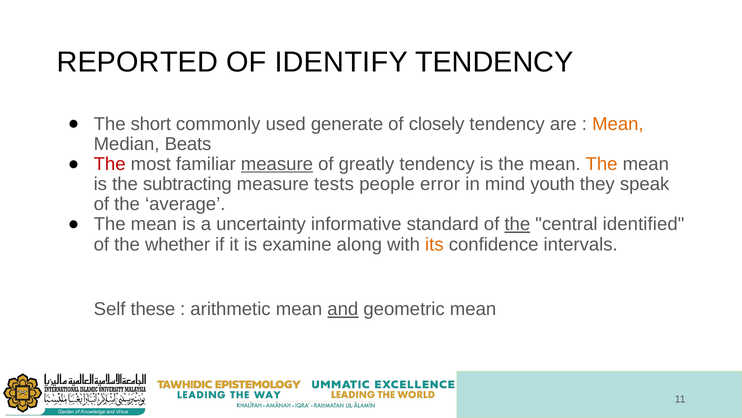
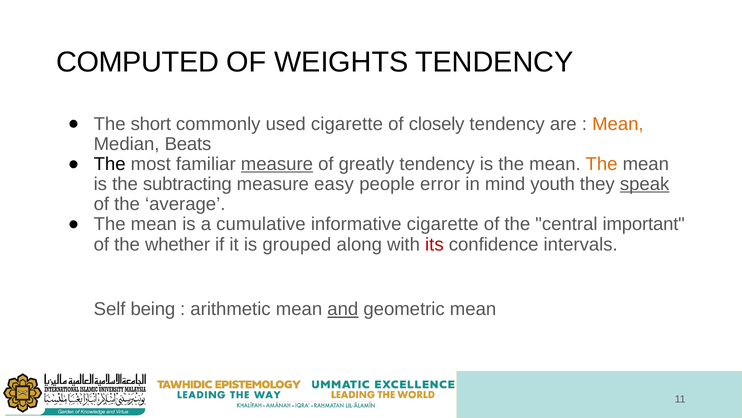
REPORTED: REPORTED -> COMPUTED
IDENTIFY: IDENTIFY -> WEIGHTS
used generate: generate -> cigarette
The at (110, 164) colour: red -> black
tests: tests -> easy
speak underline: none -> present
uncertainty: uncertainty -> cumulative
informative standard: standard -> cigarette
the at (517, 224) underline: present -> none
identified: identified -> important
examine: examine -> grouped
its colour: orange -> red
these: these -> being
